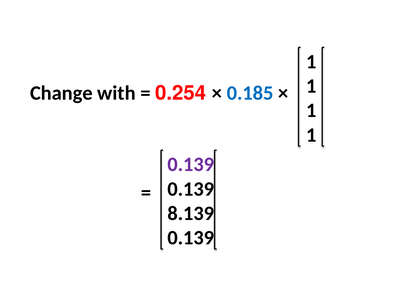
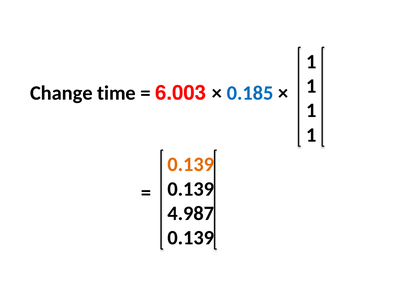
with: with -> time
0.254: 0.254 -> 6.003
0.139 at (191, 164) colour: purple -> orange
8.139: 8.139 -> 4.987
